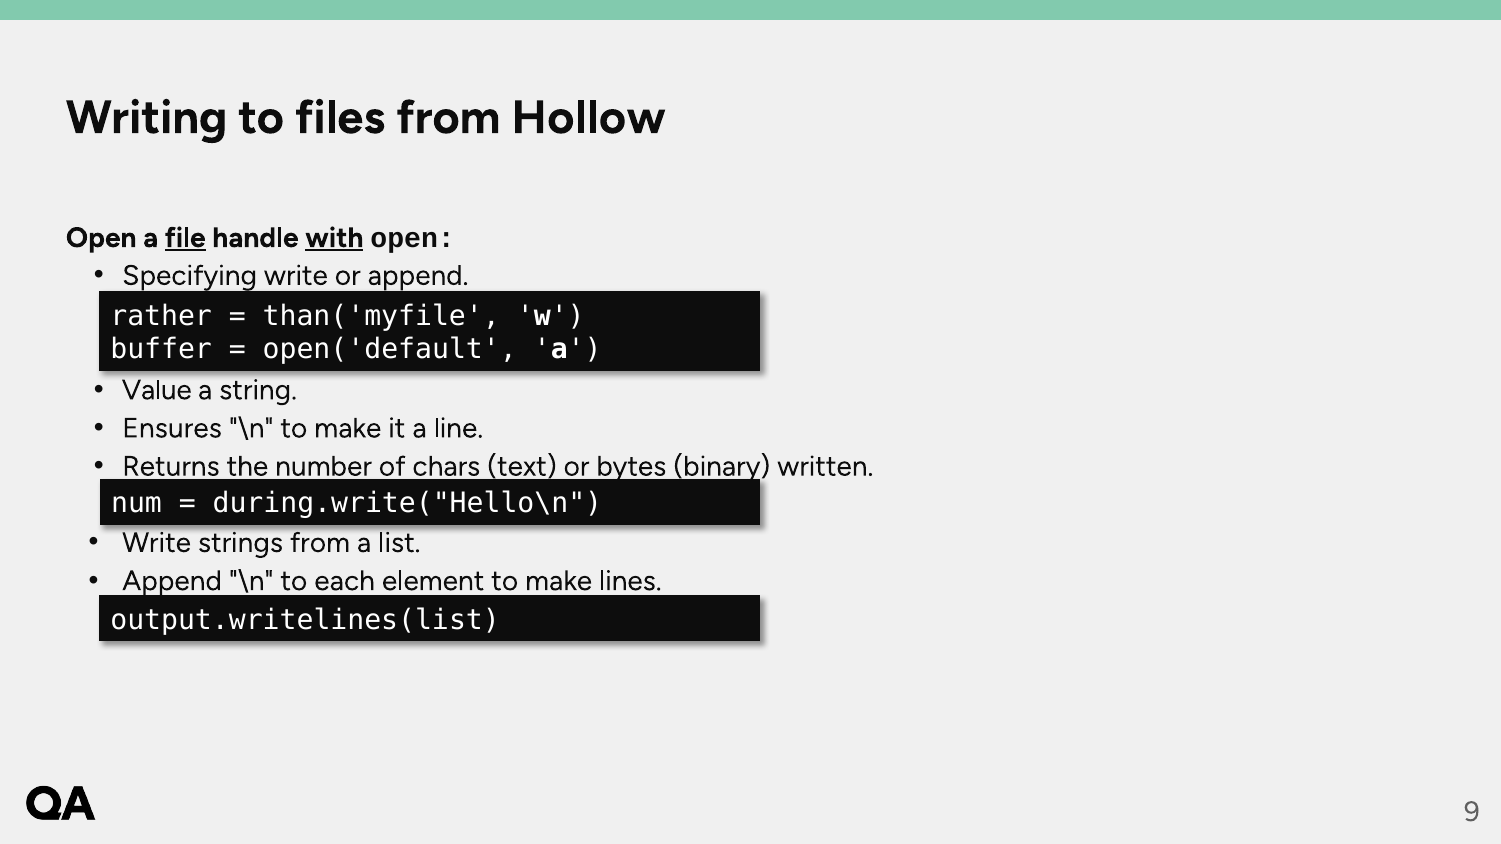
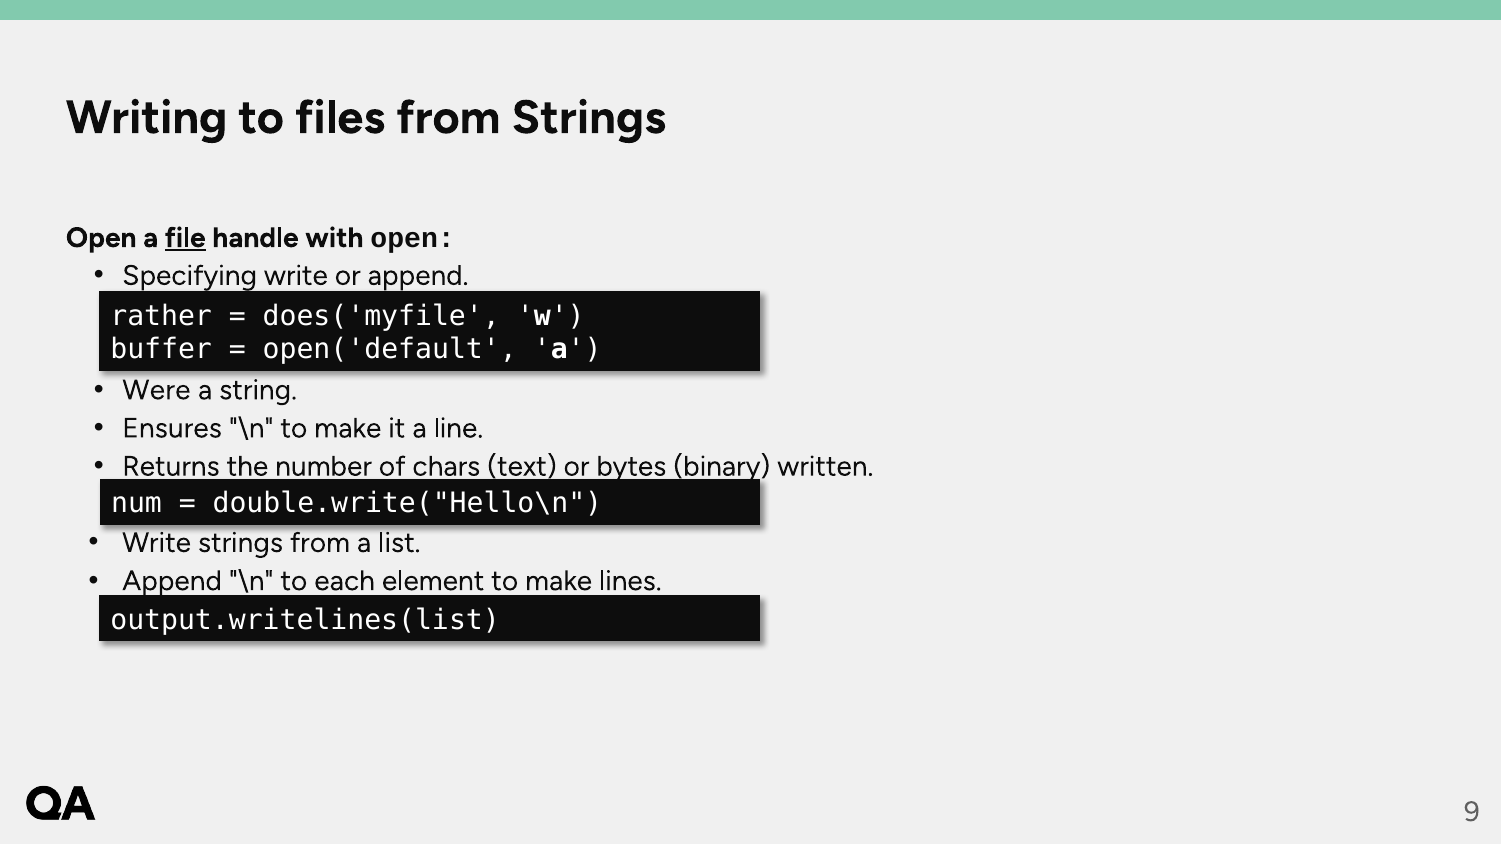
from Hollow: Hollow -> Strings
with underline: present -> none
than('myfile: than('myfile -> does('myfile
Value: Value -> Were
during.write("Hello\n: during.write("Hello\n -> double.write("Hello\n
